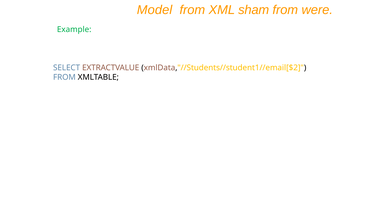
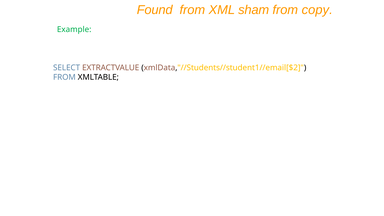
Model: Model -> Found
were: were -> copy
